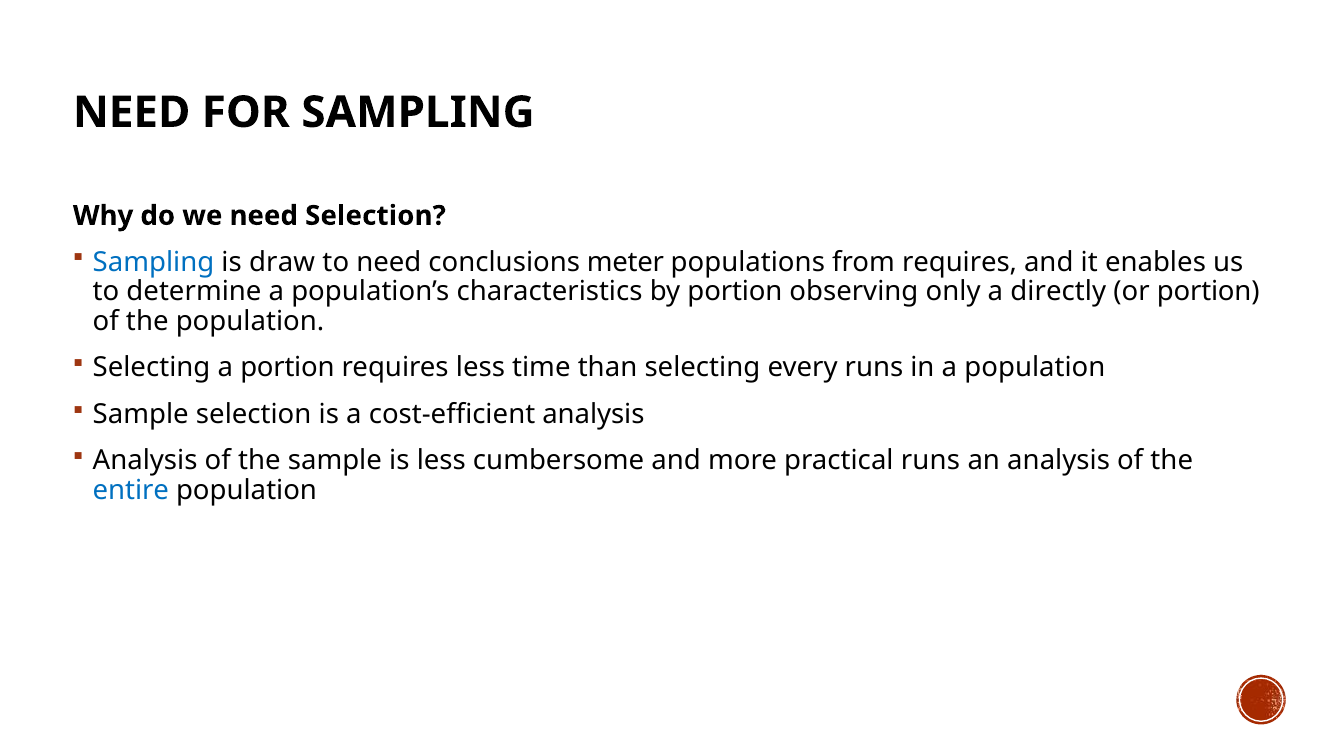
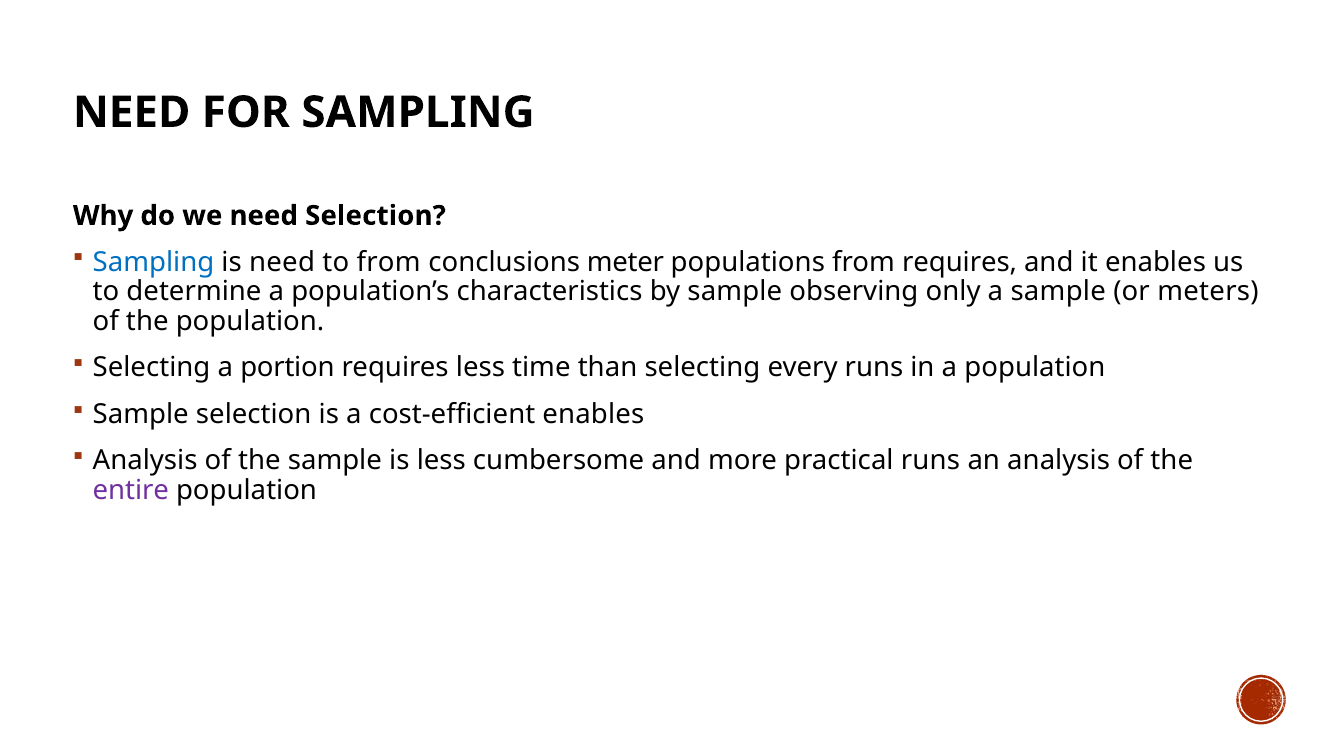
is draw: draw -> need
to need: need -> from
by portion: portion -> sample
a directly: directly -> sample
or portion: portion -> meters
cost-efficient analysis: analysis -> enables
entire colour: blue -> purple
